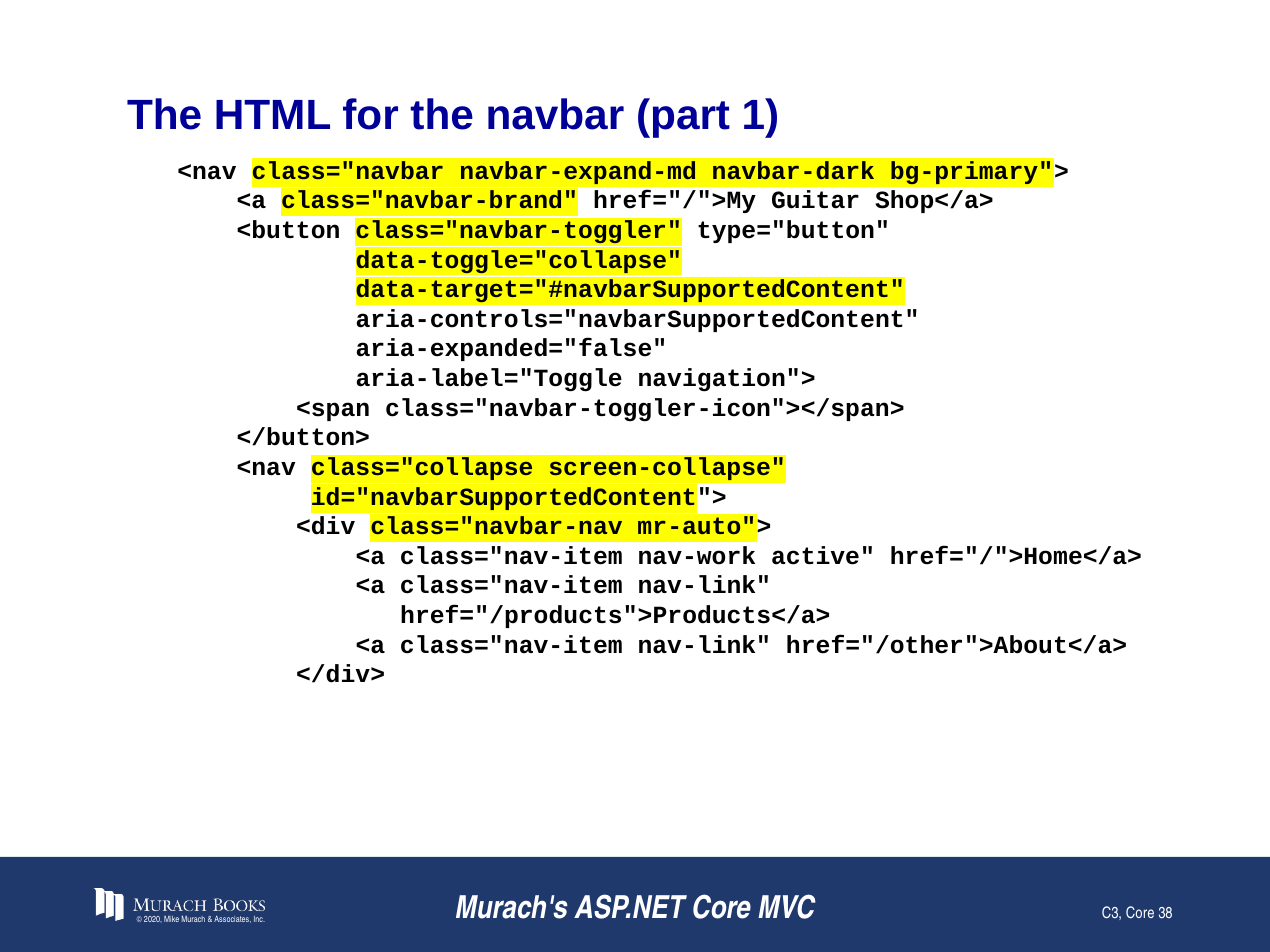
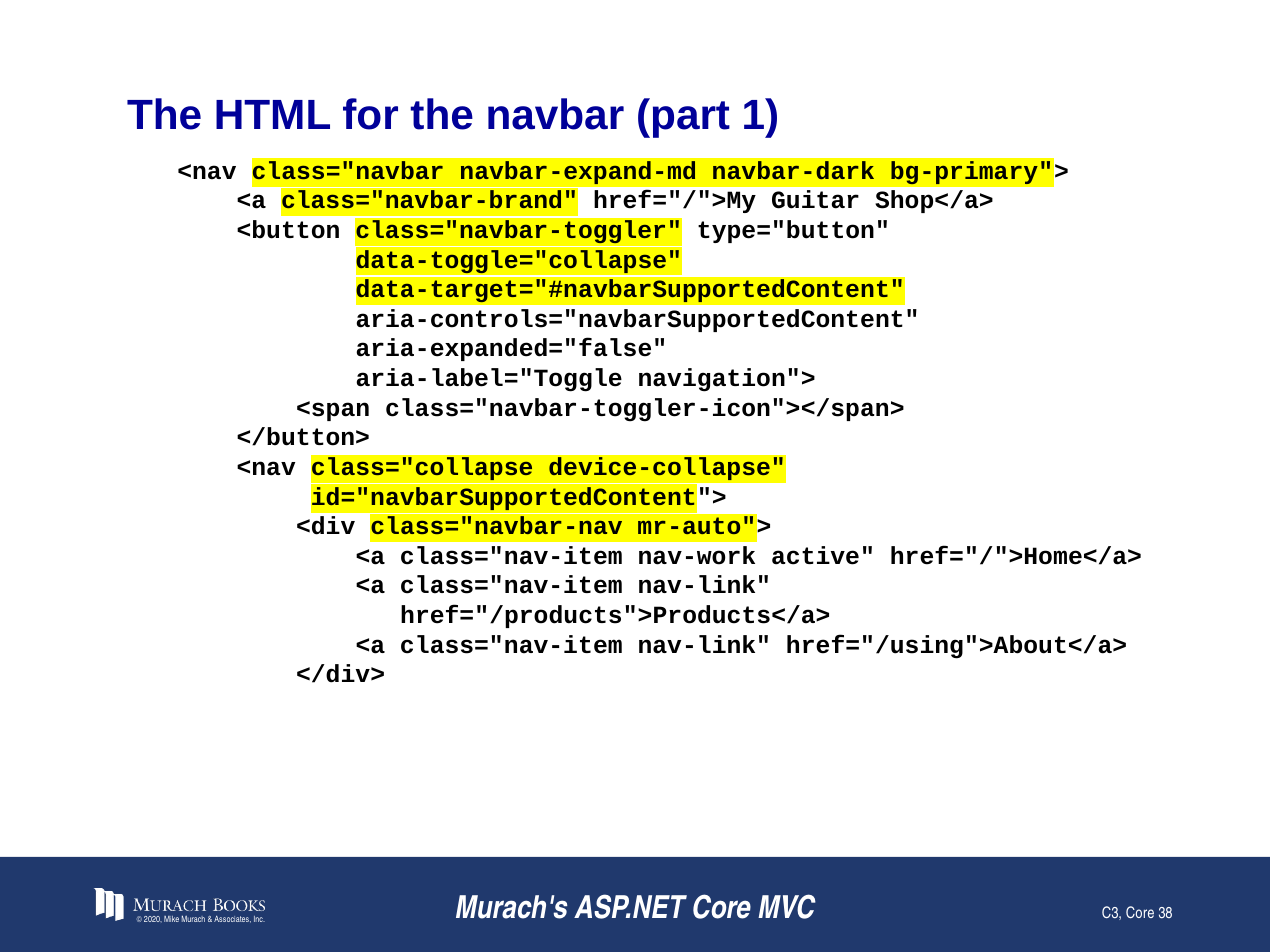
screen-collapse: screen-collapse -> device-collapse
href="/other">About</a>: href="/other">About</a> -> href="/using">About</a>
